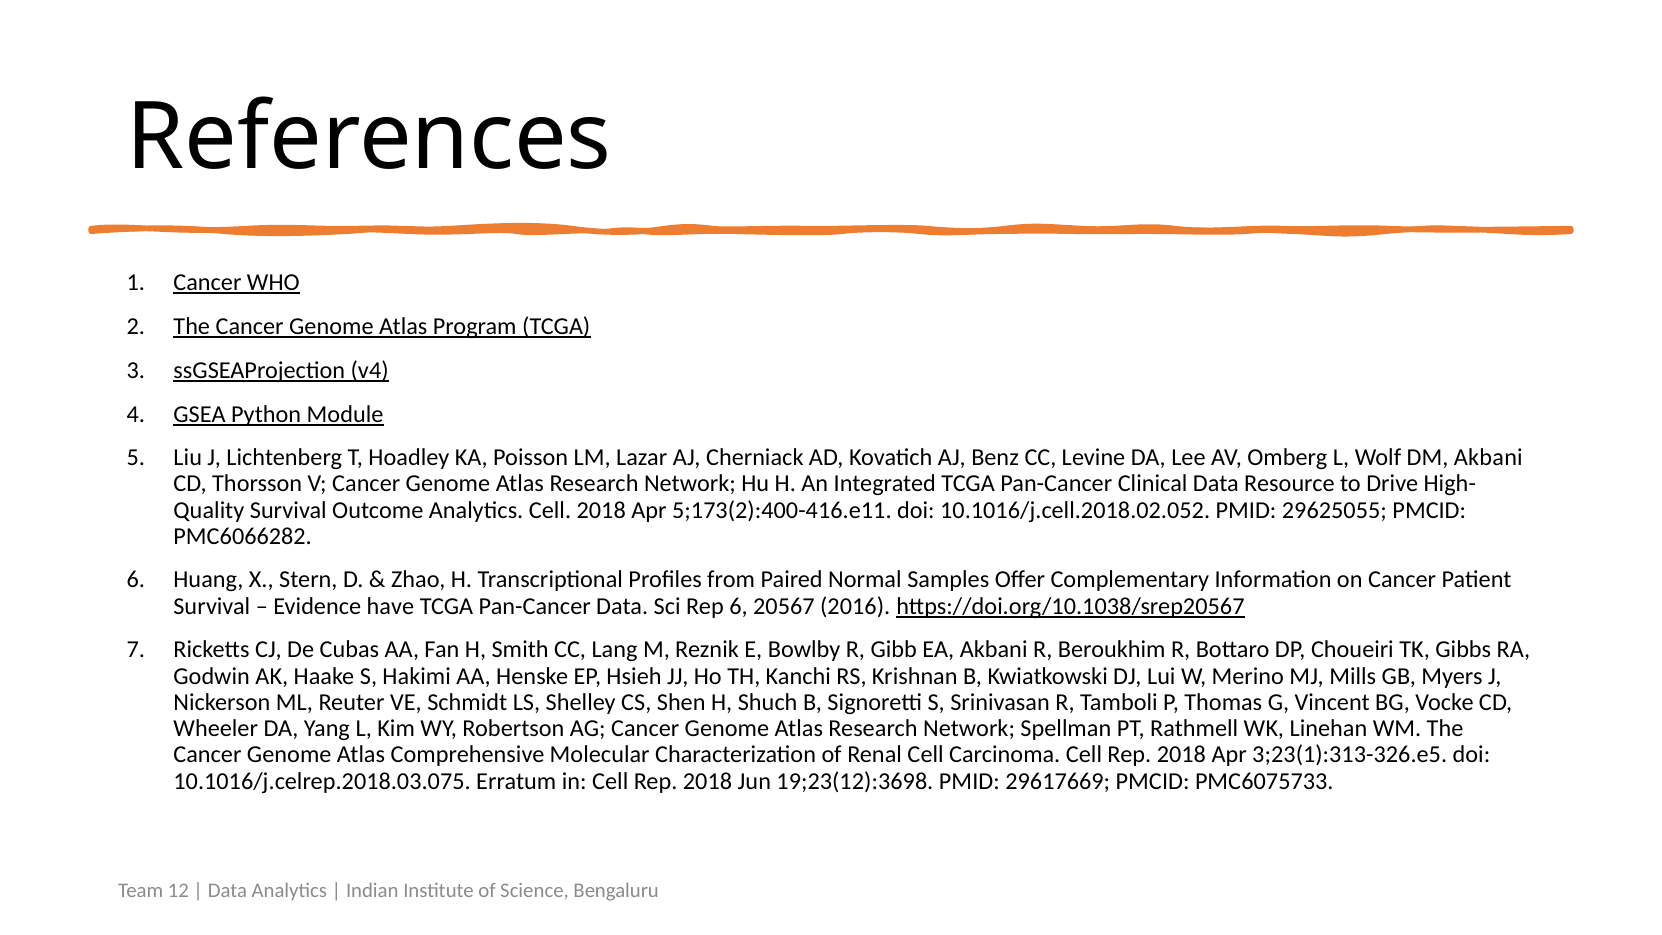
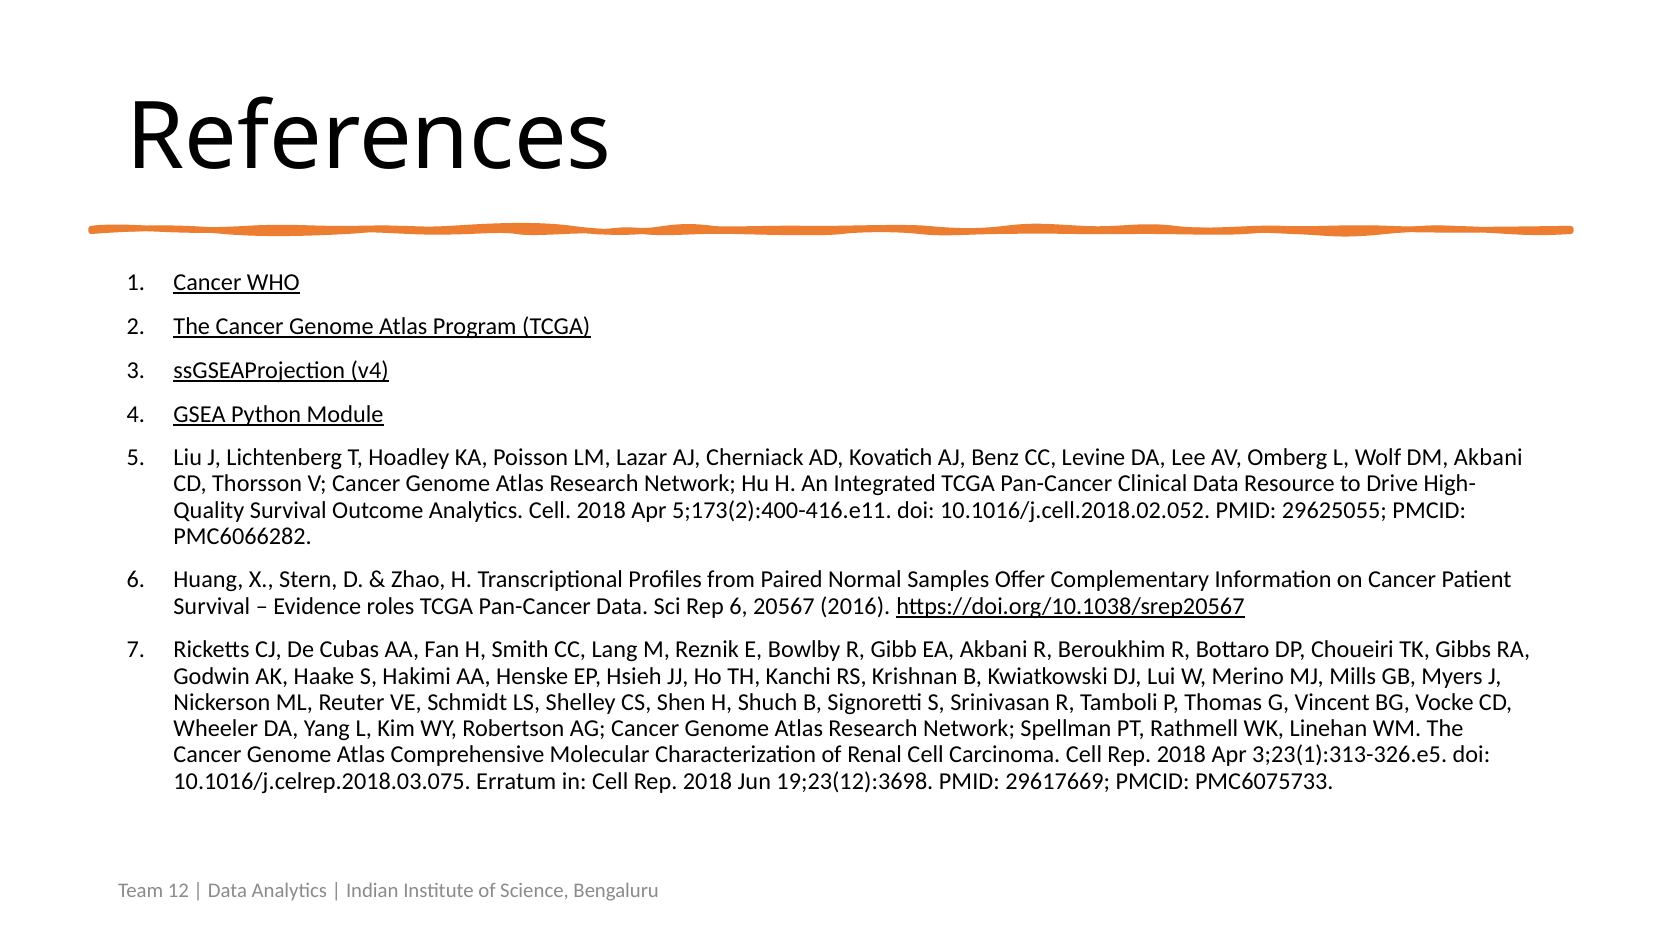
have: have -> roles
